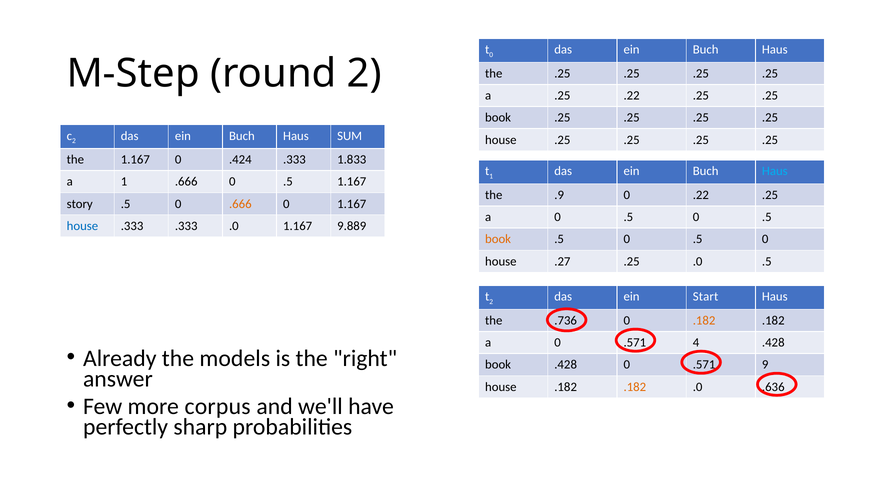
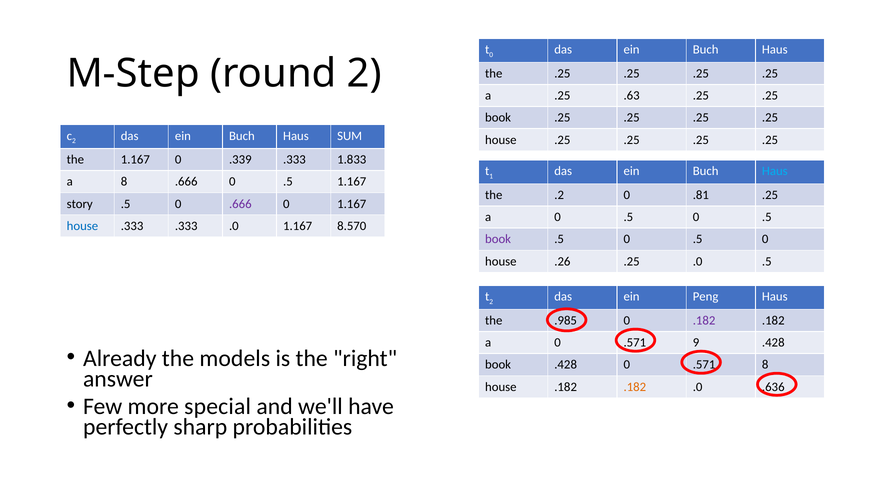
.25 .22: .22 -> .63
.424: .424 -> .339
a 1: 1 -> 8
.9: .9 -> .2
0 .22: .22 -> .81
.666 at (240, 204) colour: orange -> purple
9.889: 9.889 -> 8.570
book at (498, 239) colour: orange -> purple
.27: .27 -> .26
Start: Start -> Peng
.736: .736 -> .985
.182 at (704, 321) colour: orange -> purple
4: 4 -> 9
9 at (765, 365): 9 -> 8
corpus: corpus -> special
